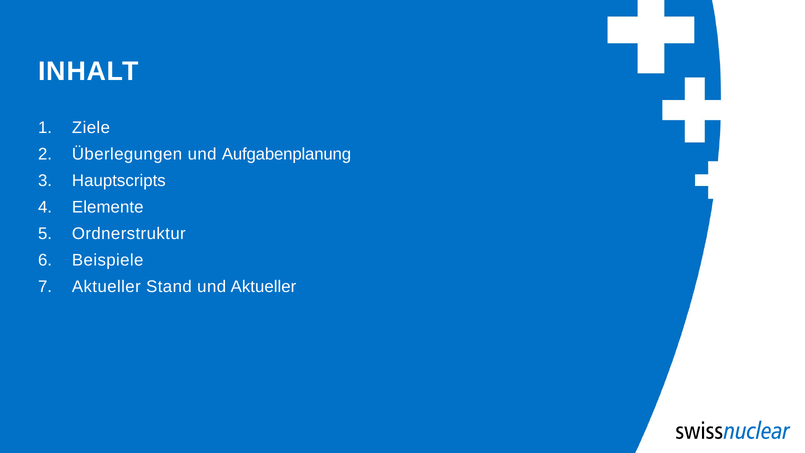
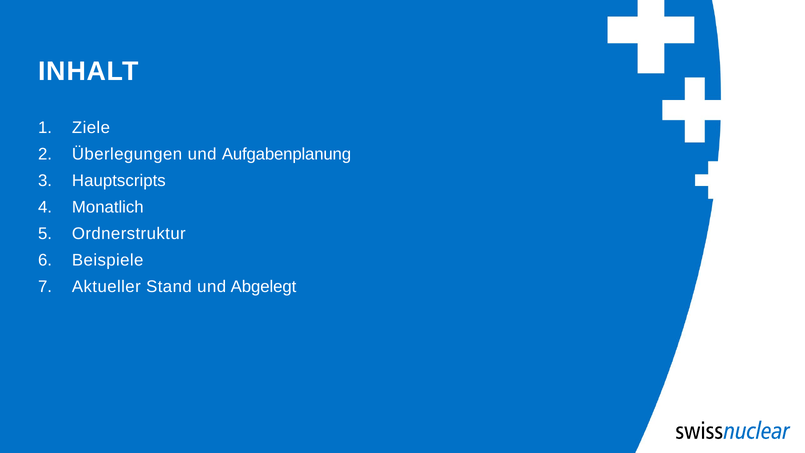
Elemente: Elemente -> Monatlich
und Aktueller: Aktueller -> Abgelegt
